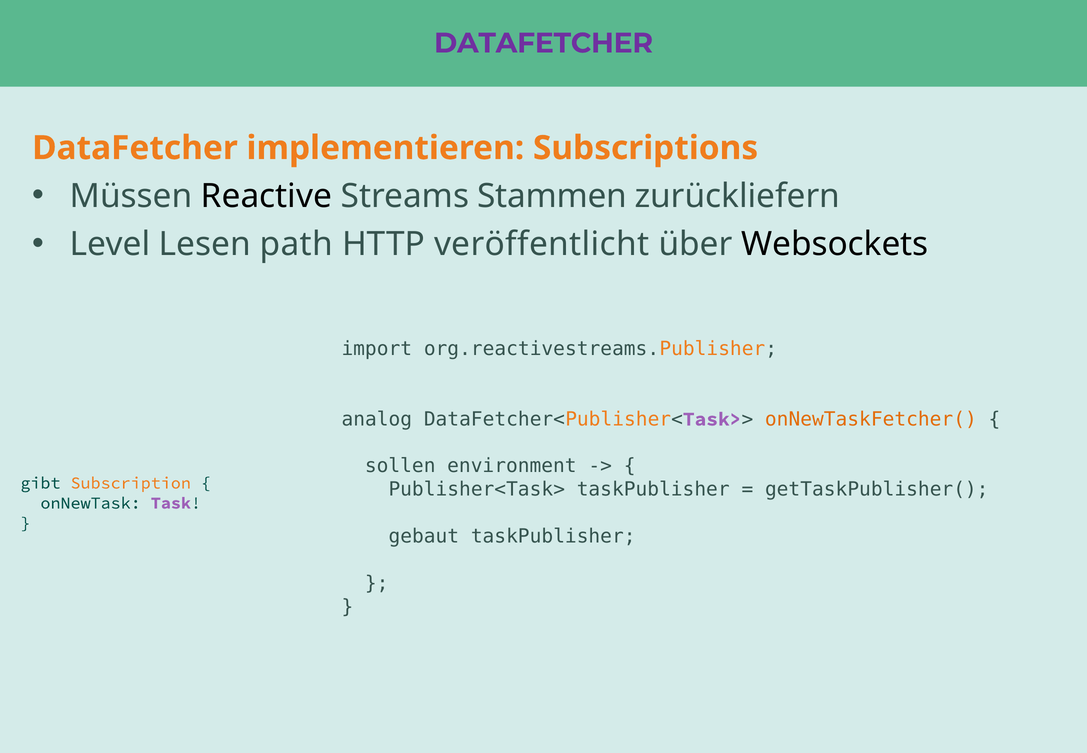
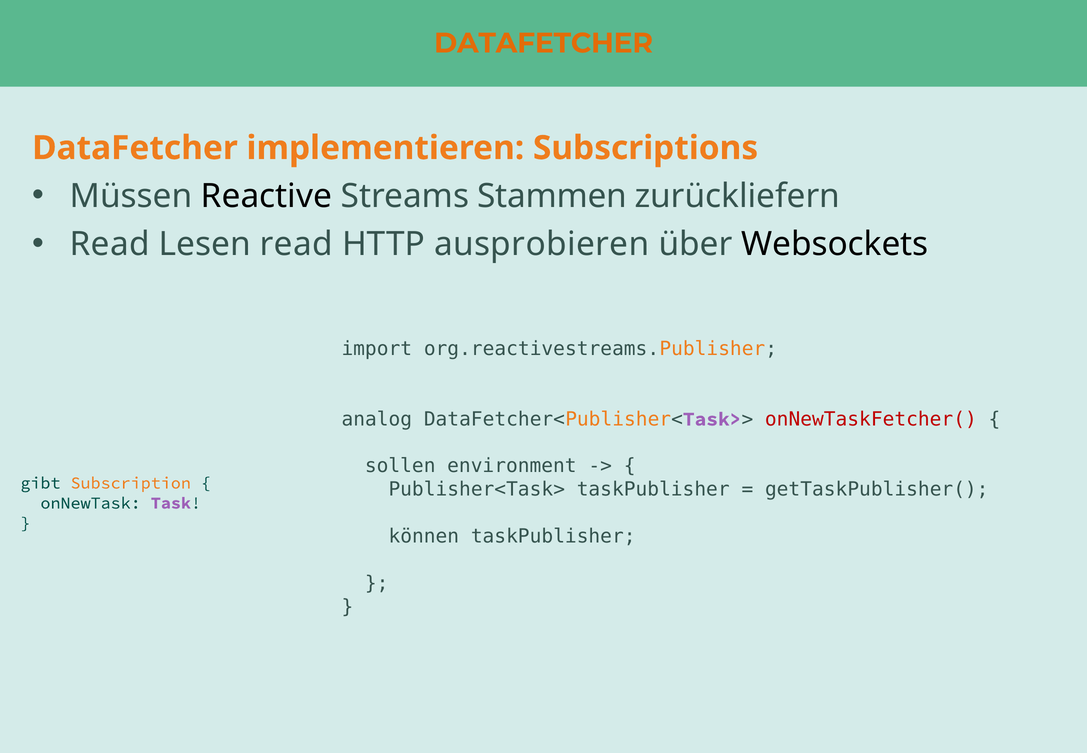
DATAFETCHER at (544, 43) colour: purple -> orange
Level at (110, 244): Level -> Read
Lesen path: path -> read
veröffentlicht: veröffentlicht -> ausprobieren
onNewTaskFetcher( colour: orange -> red
gebaut: gebaut -> können
